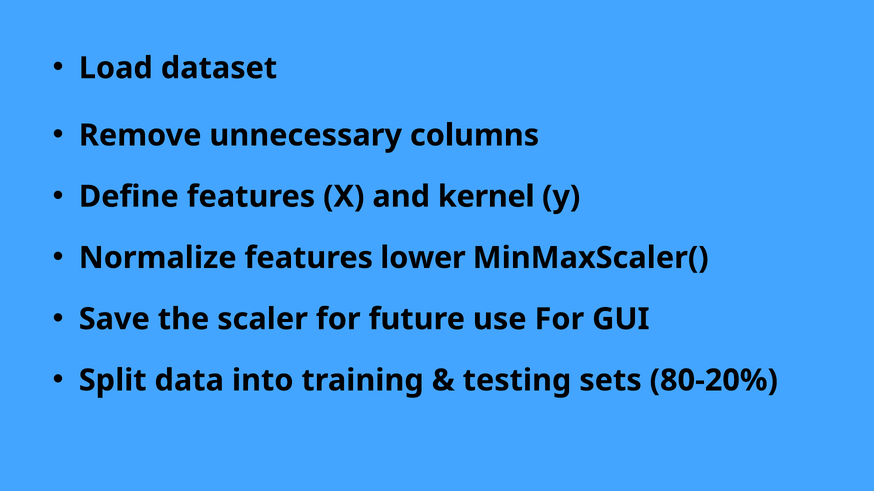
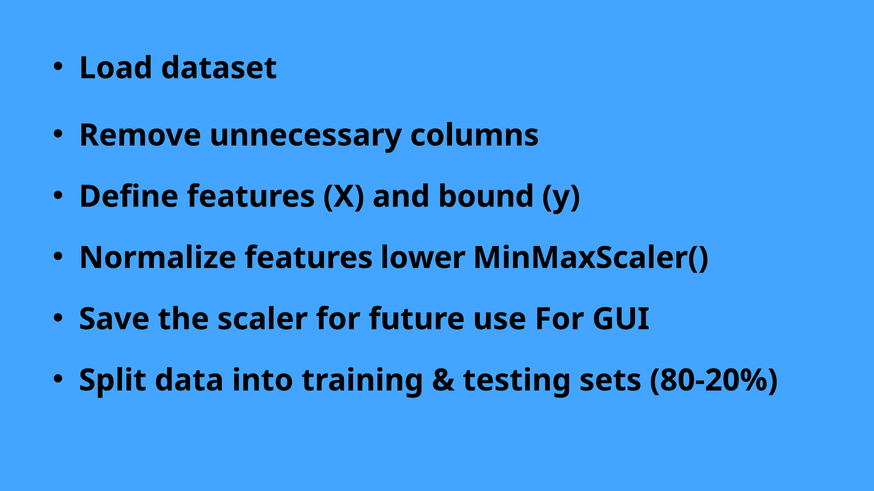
kernel: kernel -> bound
